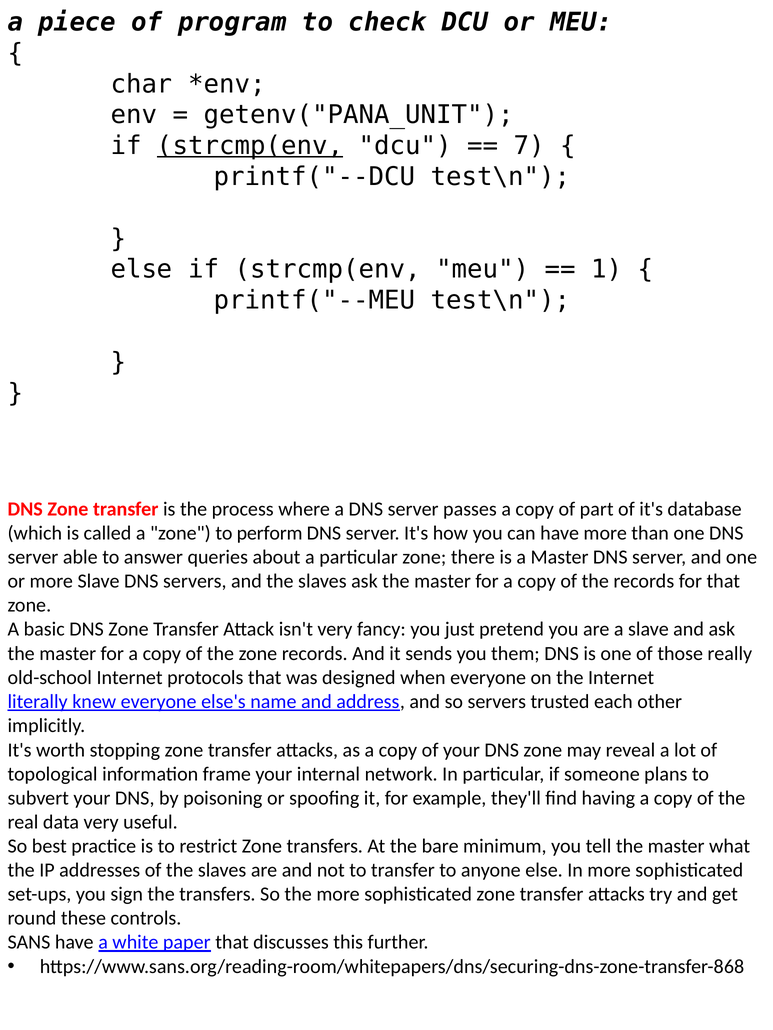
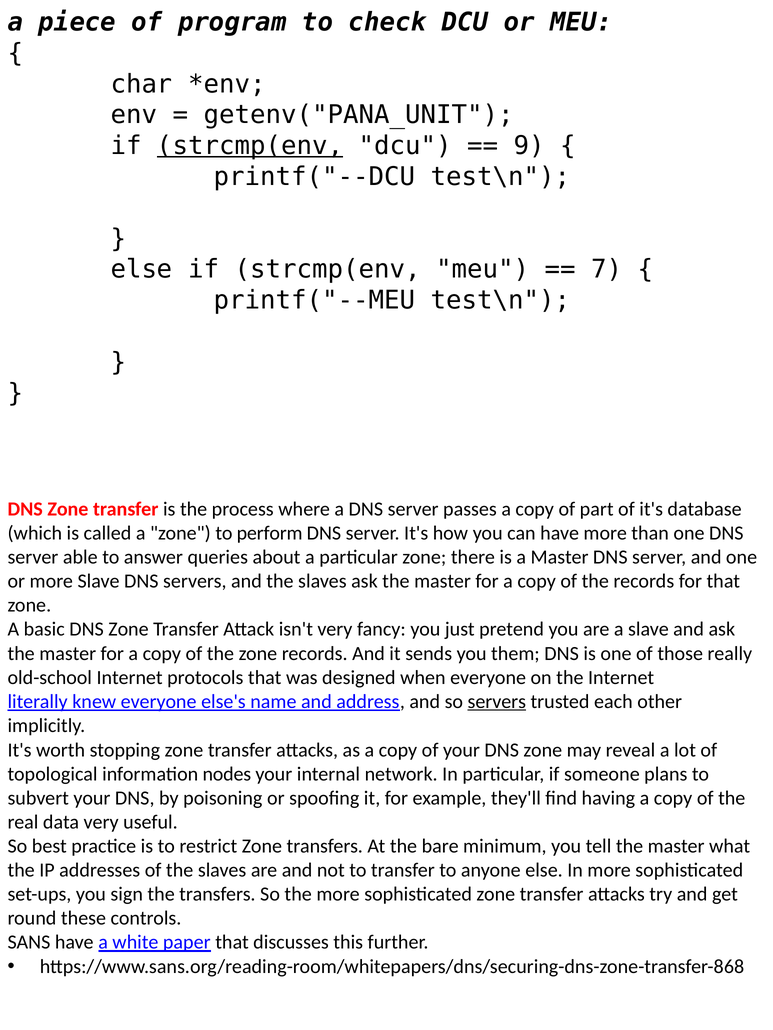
7: 7 -> 9
1: 1 -> 7
servers at (497, 702) underline: none -> present
frame: frame -> nodes
